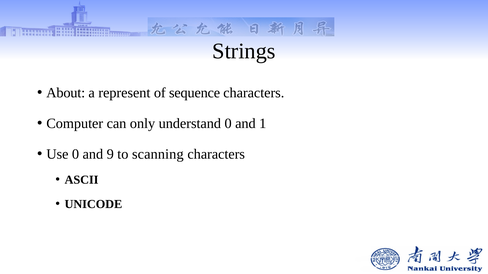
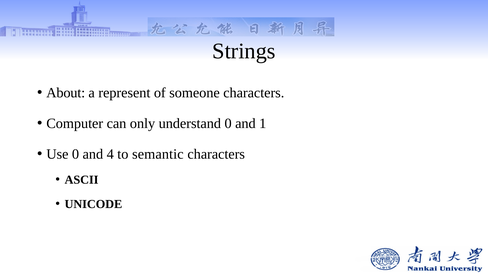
sequence: sequence -> someone
9: 9 -> 4
scanning: scanning -> semantic
